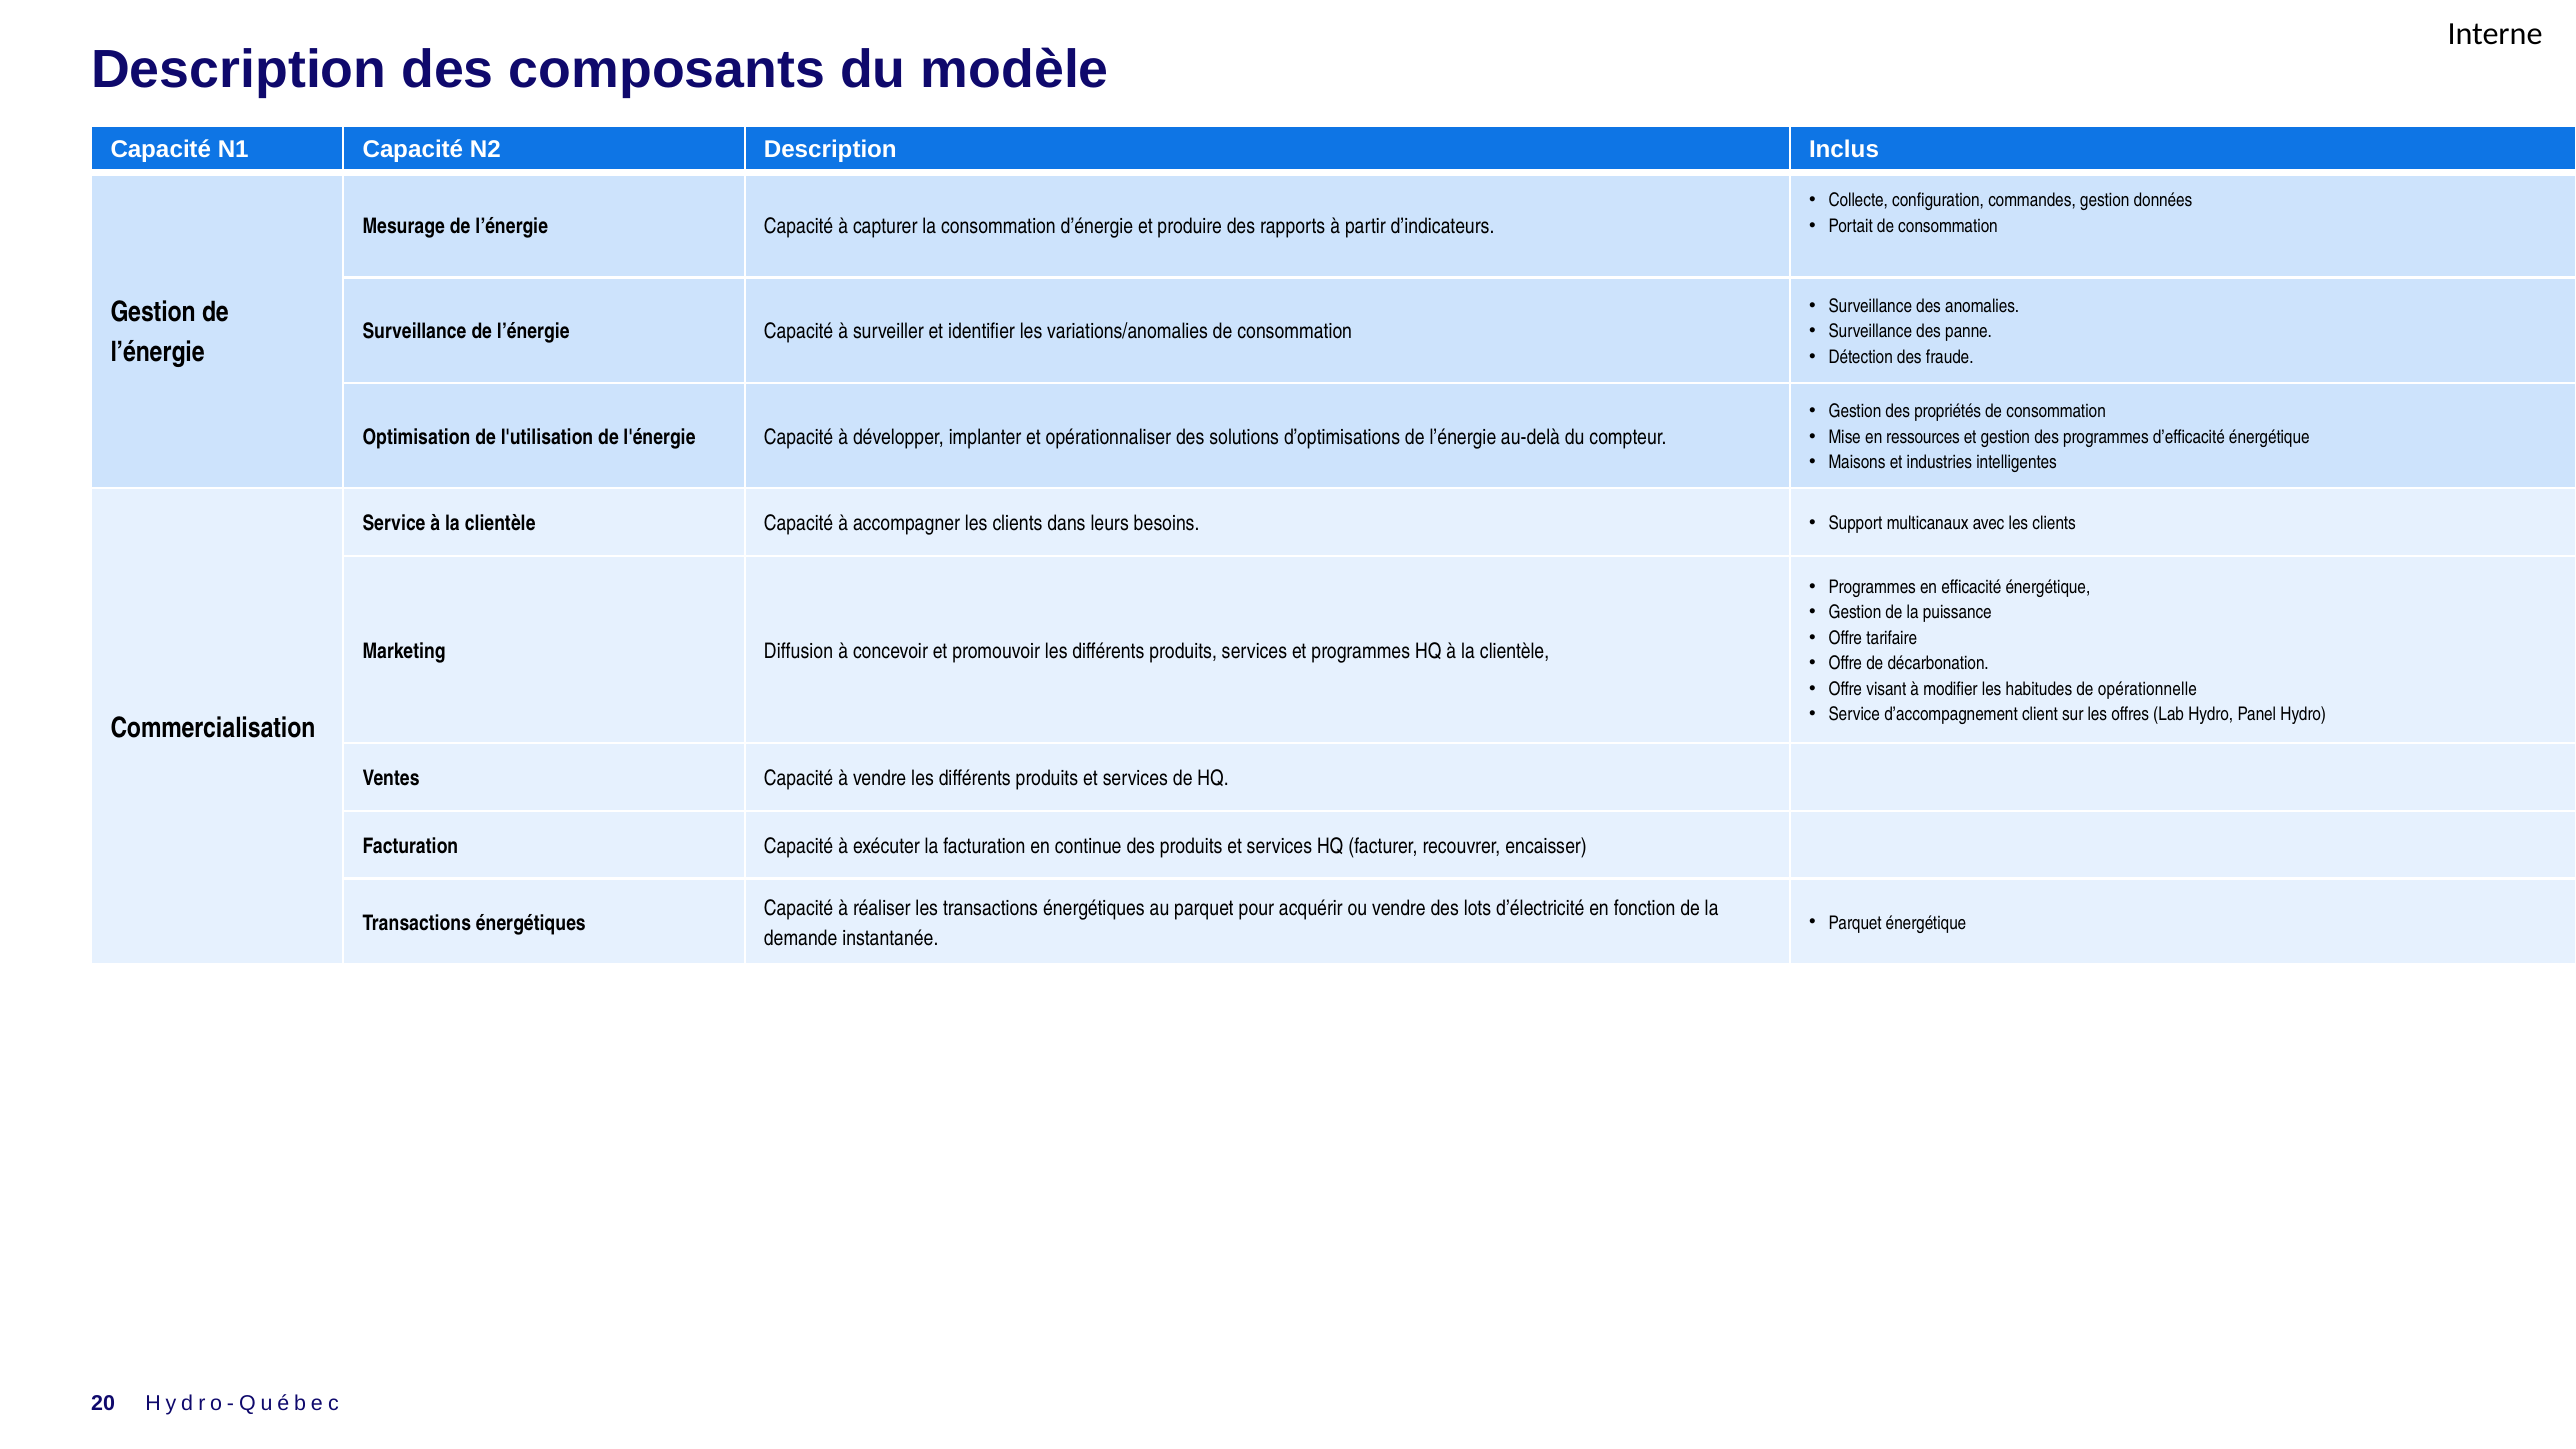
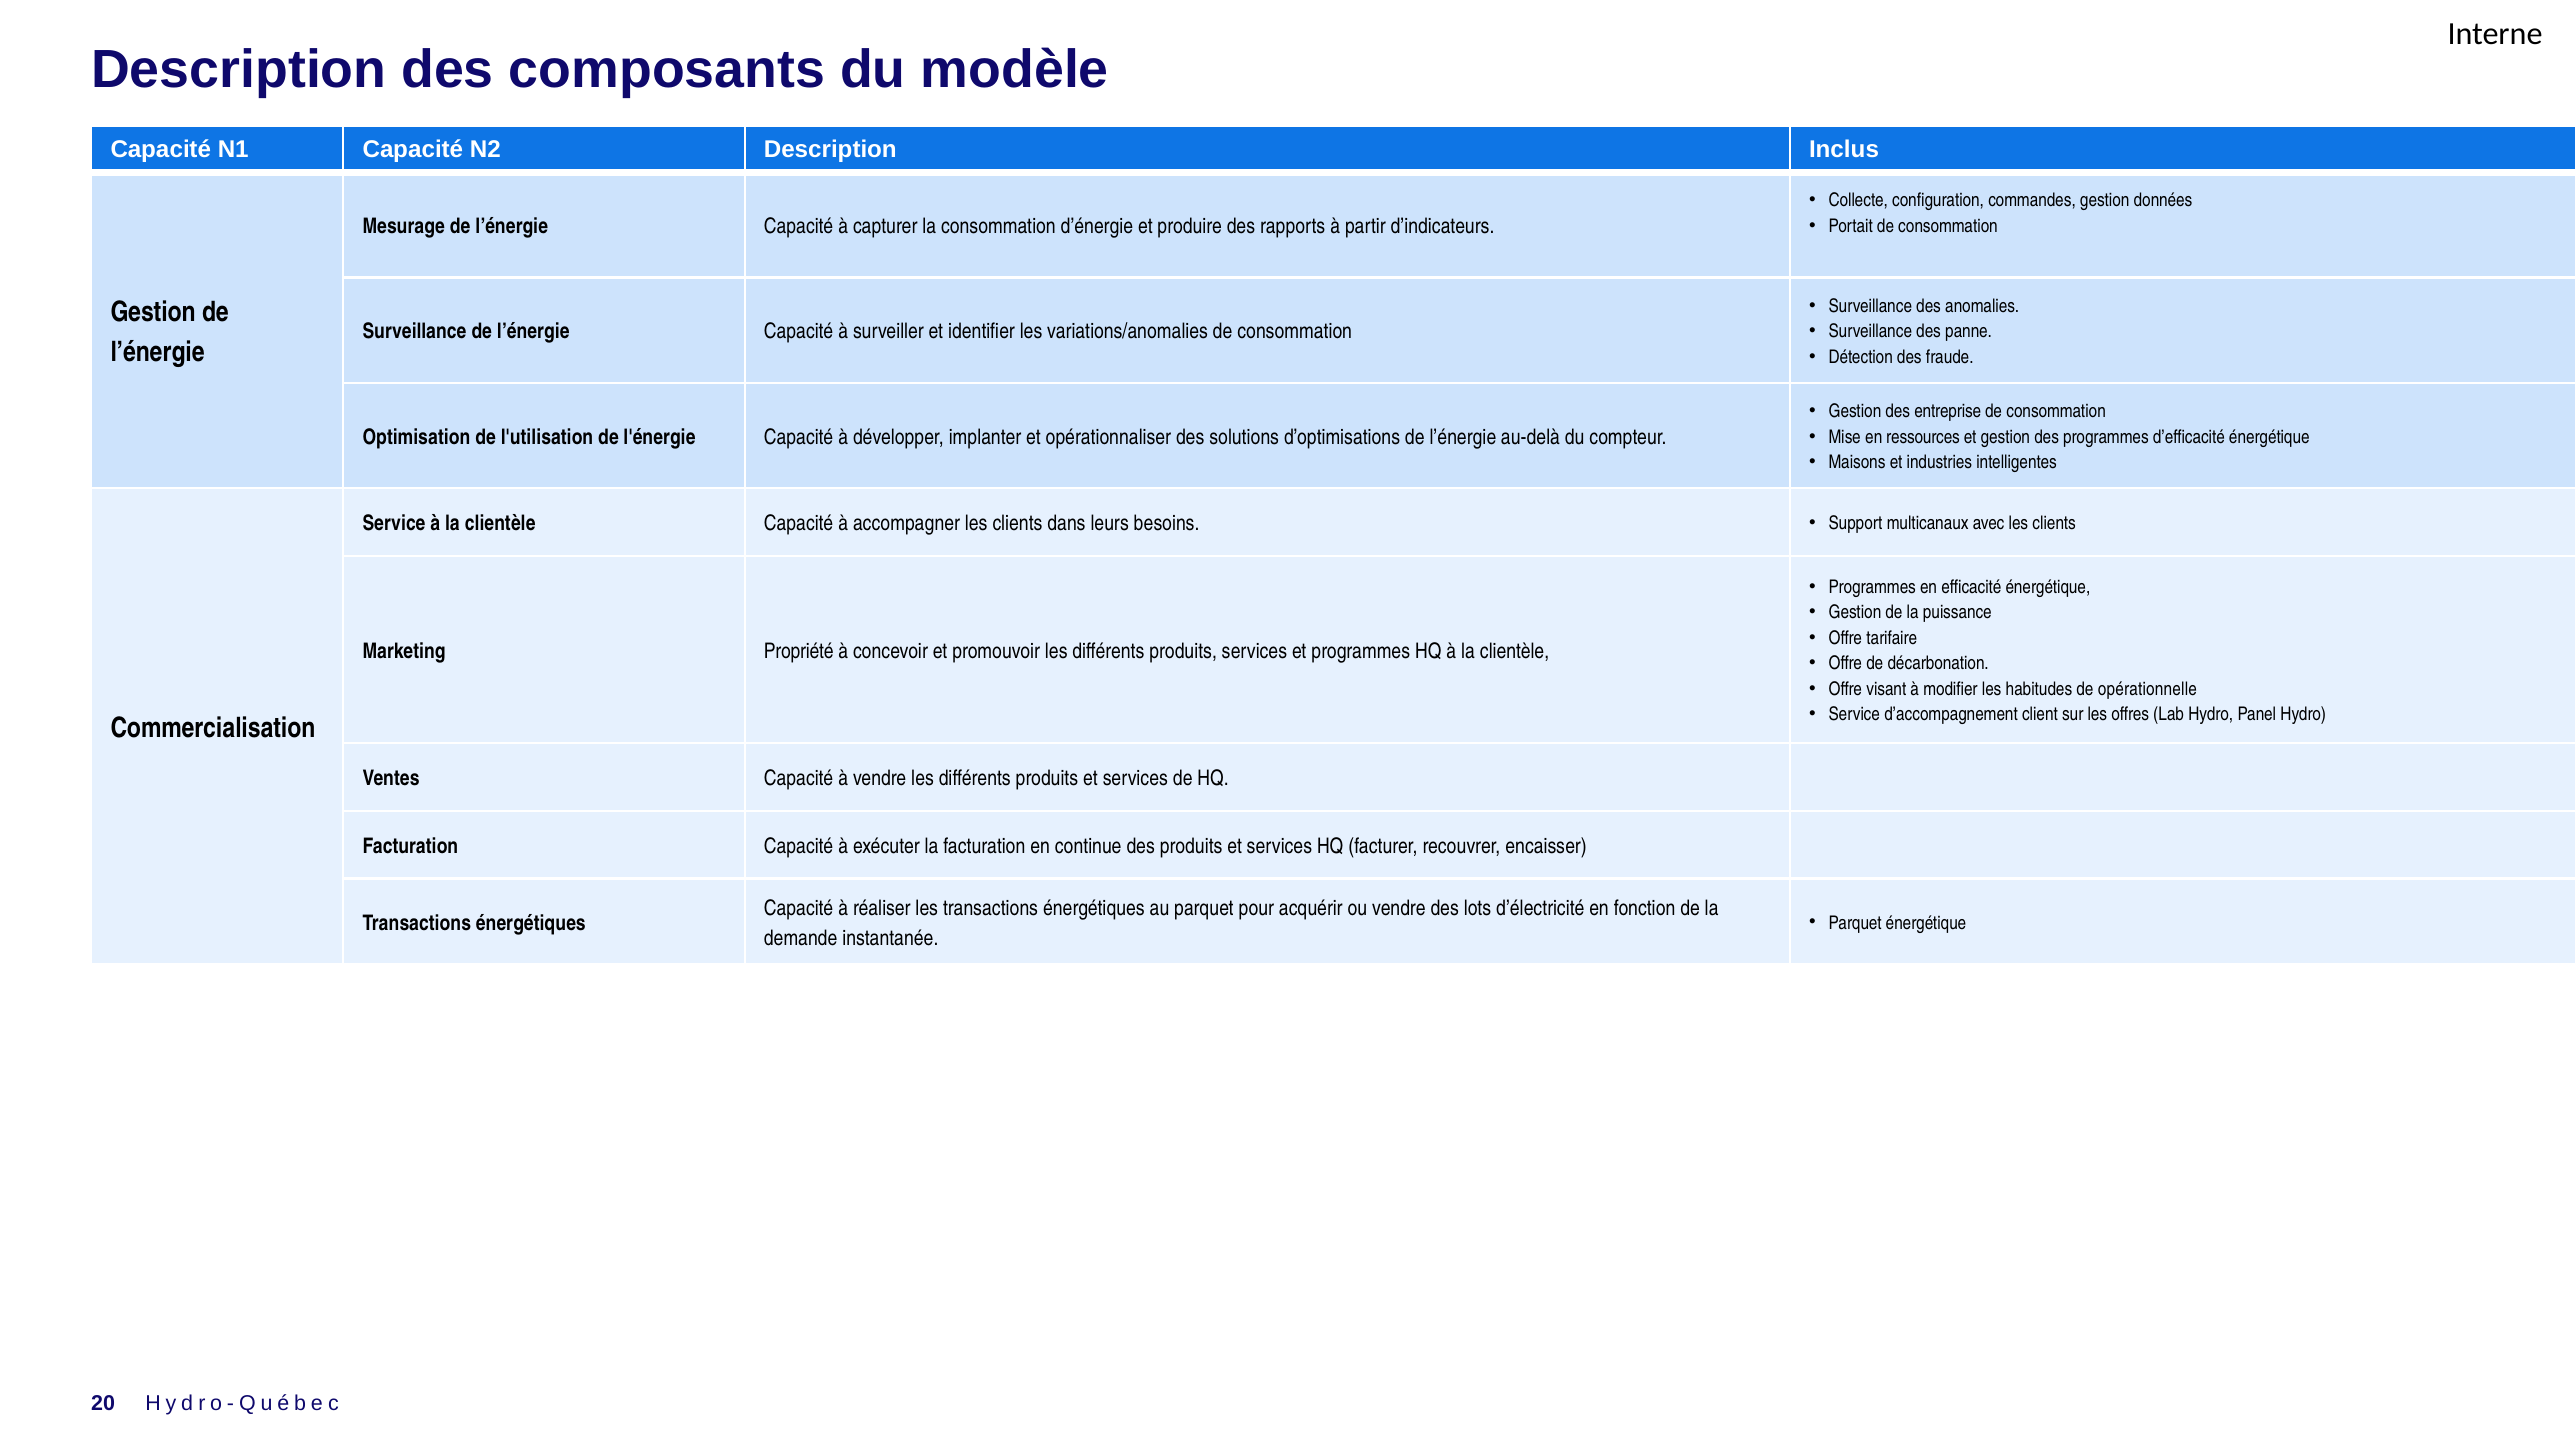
propriétés: propriétés -> entreprise
Diffusion: Diffusion -> Propriété
